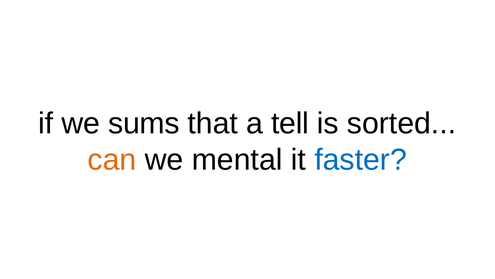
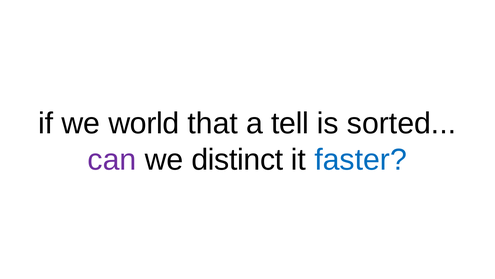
sums: sums -> world
can colour: orange -> purple
mental: mental -> distinct
